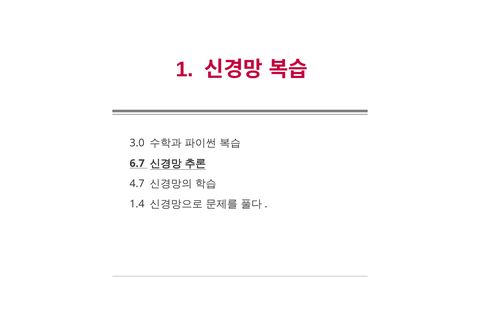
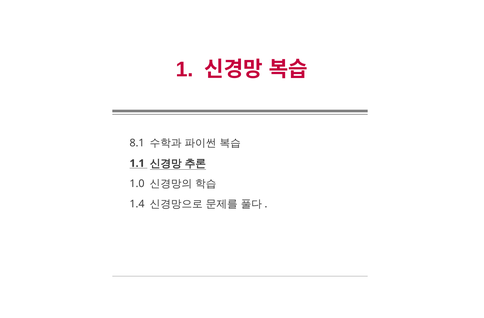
3.0: 3.0 -> 8.1
6.7: 6.7 -> 1.1
4.7: 4.7 -> 1.0
